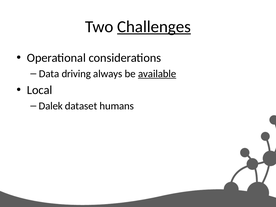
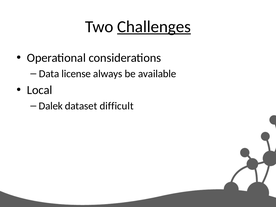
driving: driving -> license
available underline: present -> none
humans: humans -> difficult
